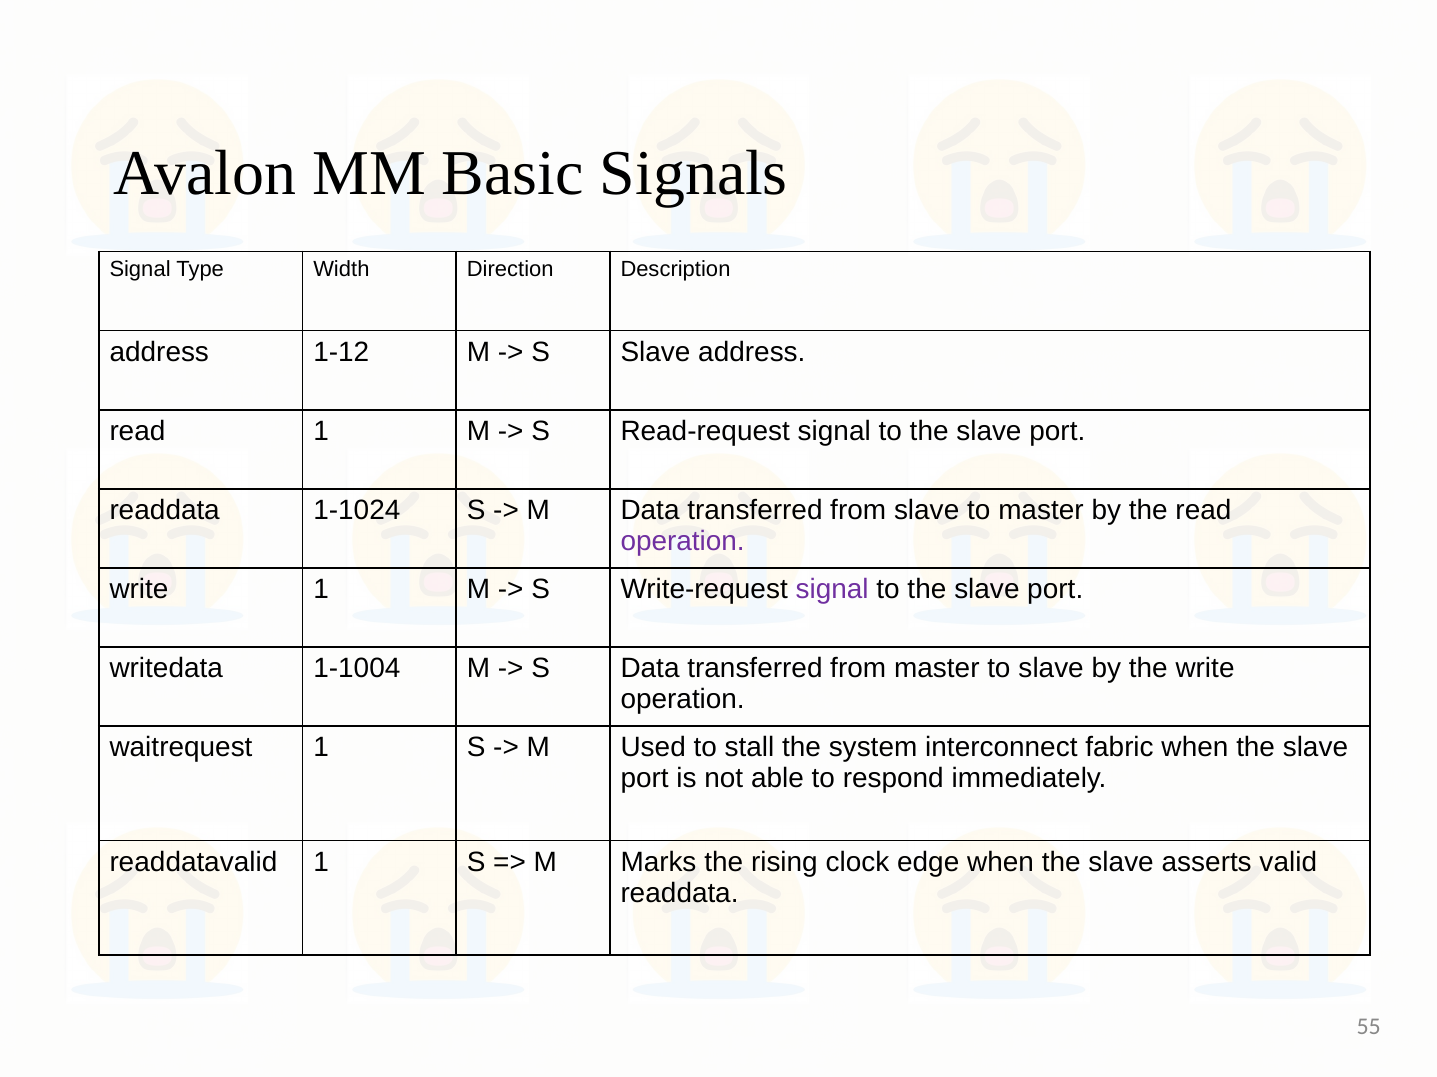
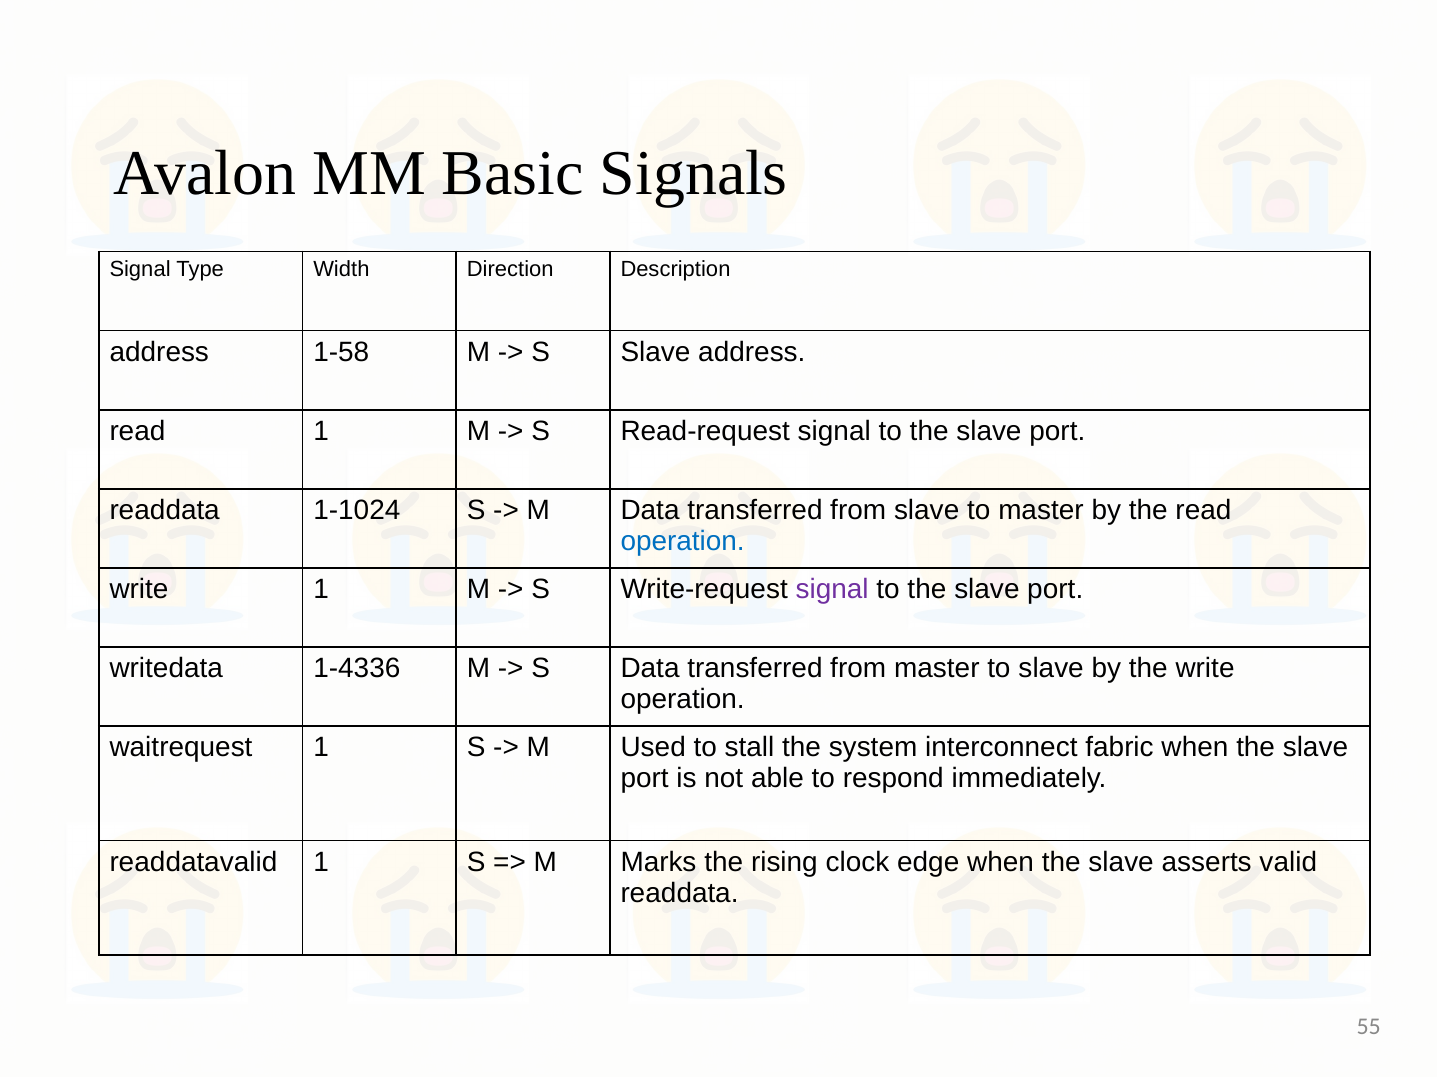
1-12: 1-12 -> 1-58
operation at (683, 542) colour: purple -> blue
1-1004: 1-1004 -> 1-4336
